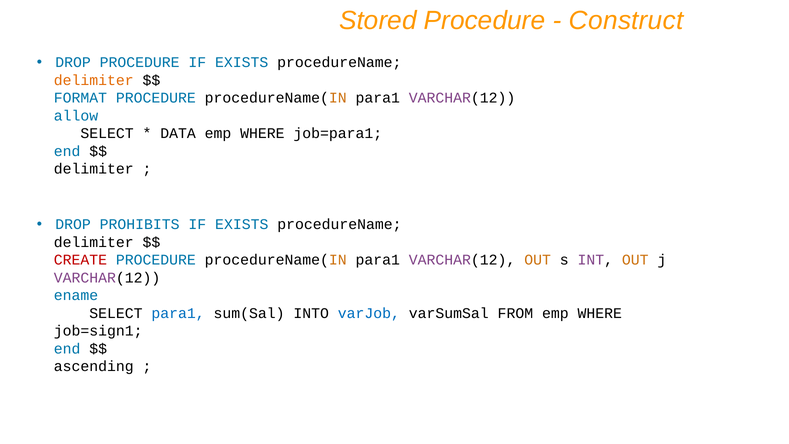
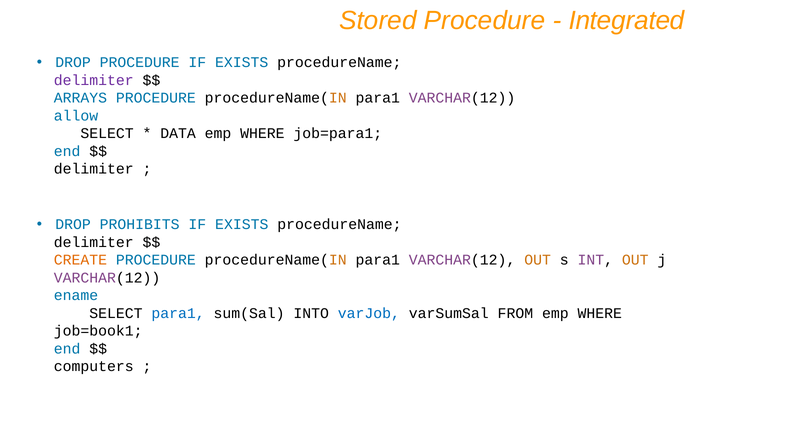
Construct: Construct -> Integrated
delimiter at (94, 80) colour: orange -> purple
FORMAT: FORMAT -> ARRAYS
CREATE colour: red -> orange
job=sign1: job=sign1 -> job=book1
ascending: ascending -> computers
